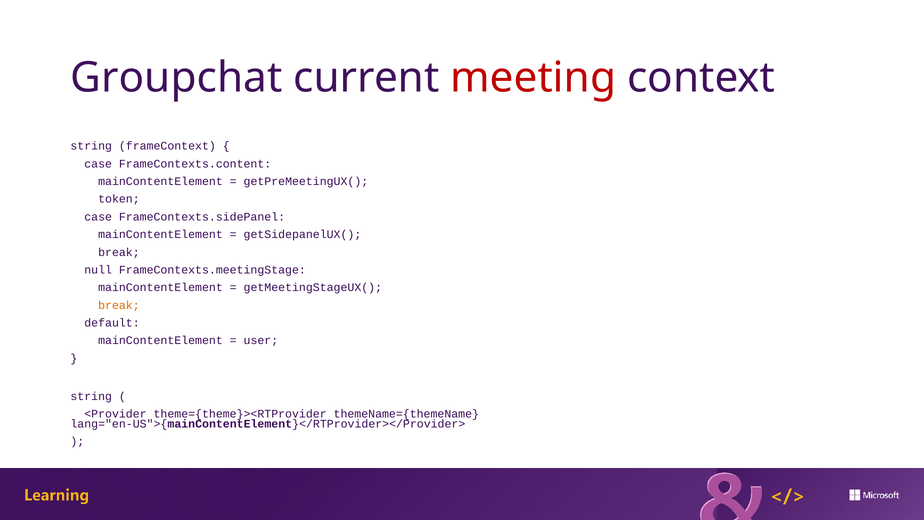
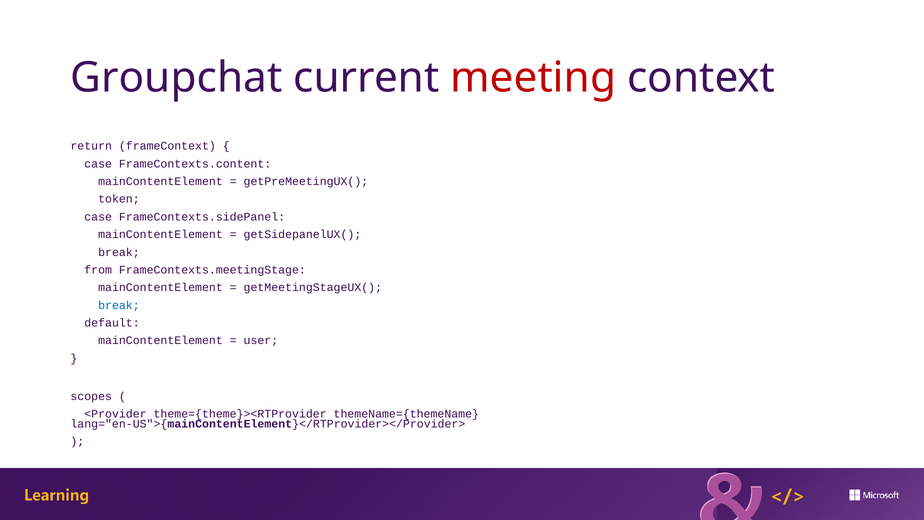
string at (91, 146): string -> return
null: null -> from
break at (119, 305) colour: orange -> blue
string at (91, 396): string -> scopes
